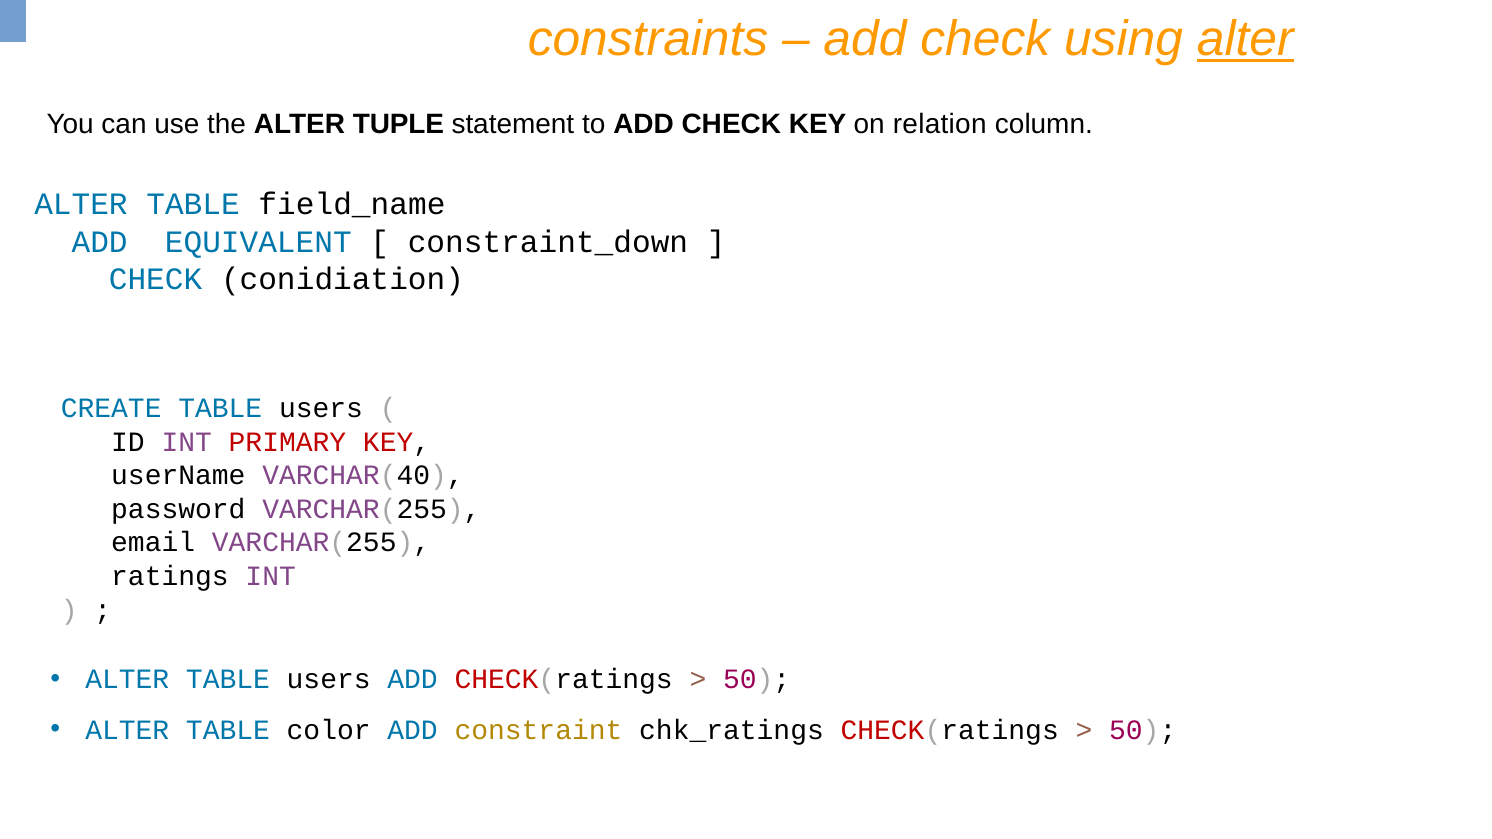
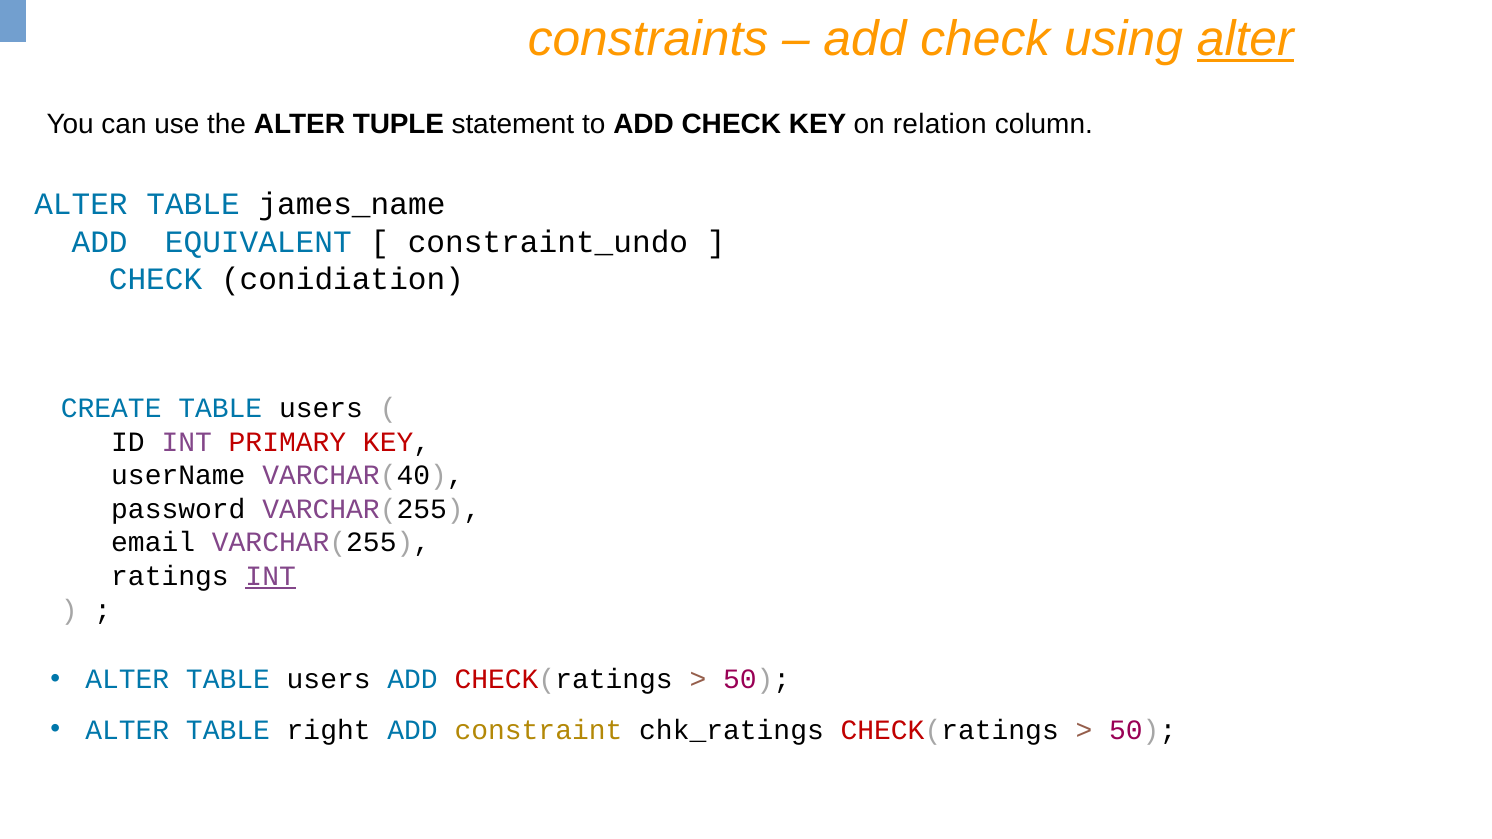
field_name: field_name -> james_name
constraint_down: constraint_down -> constraint_undo
INT at (271, 576) underline: none -> present
color: color -> right
